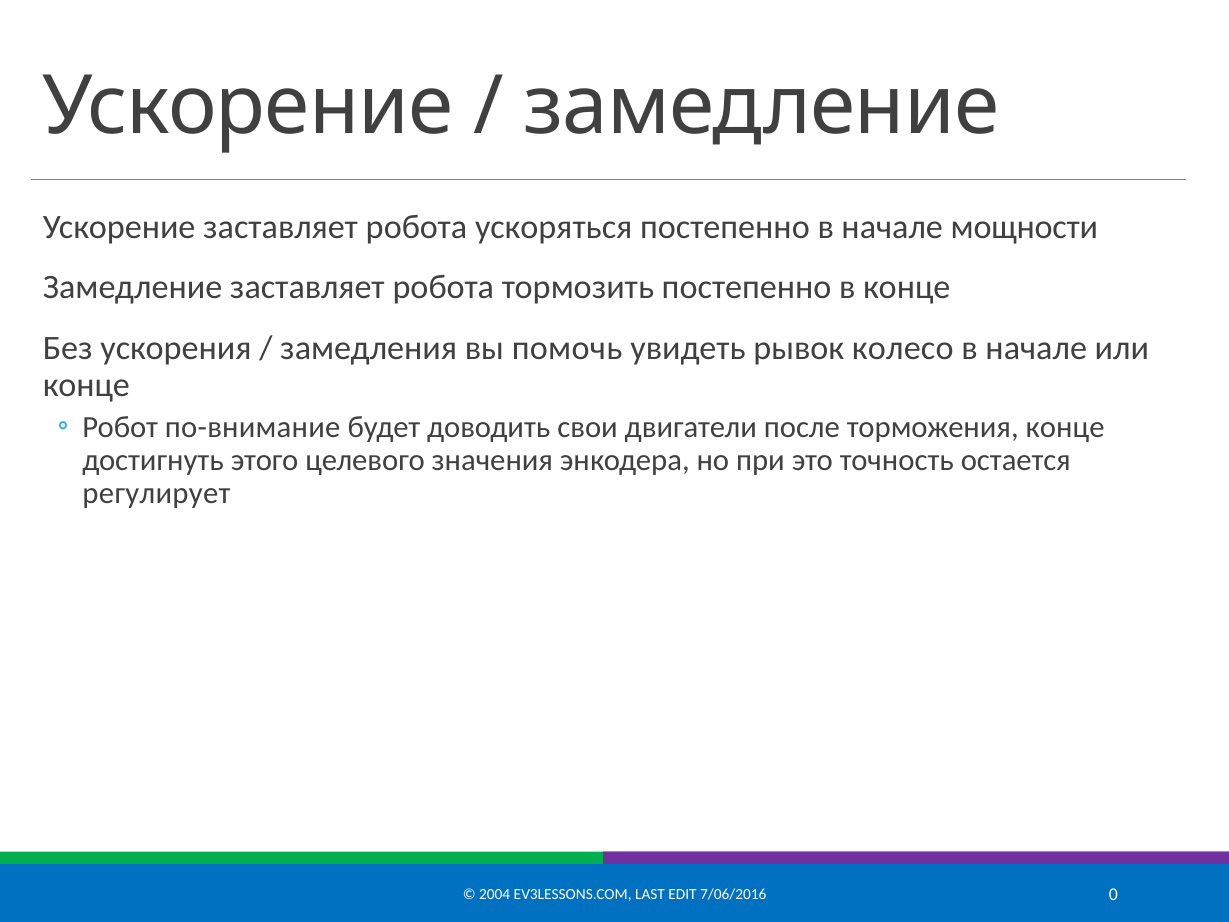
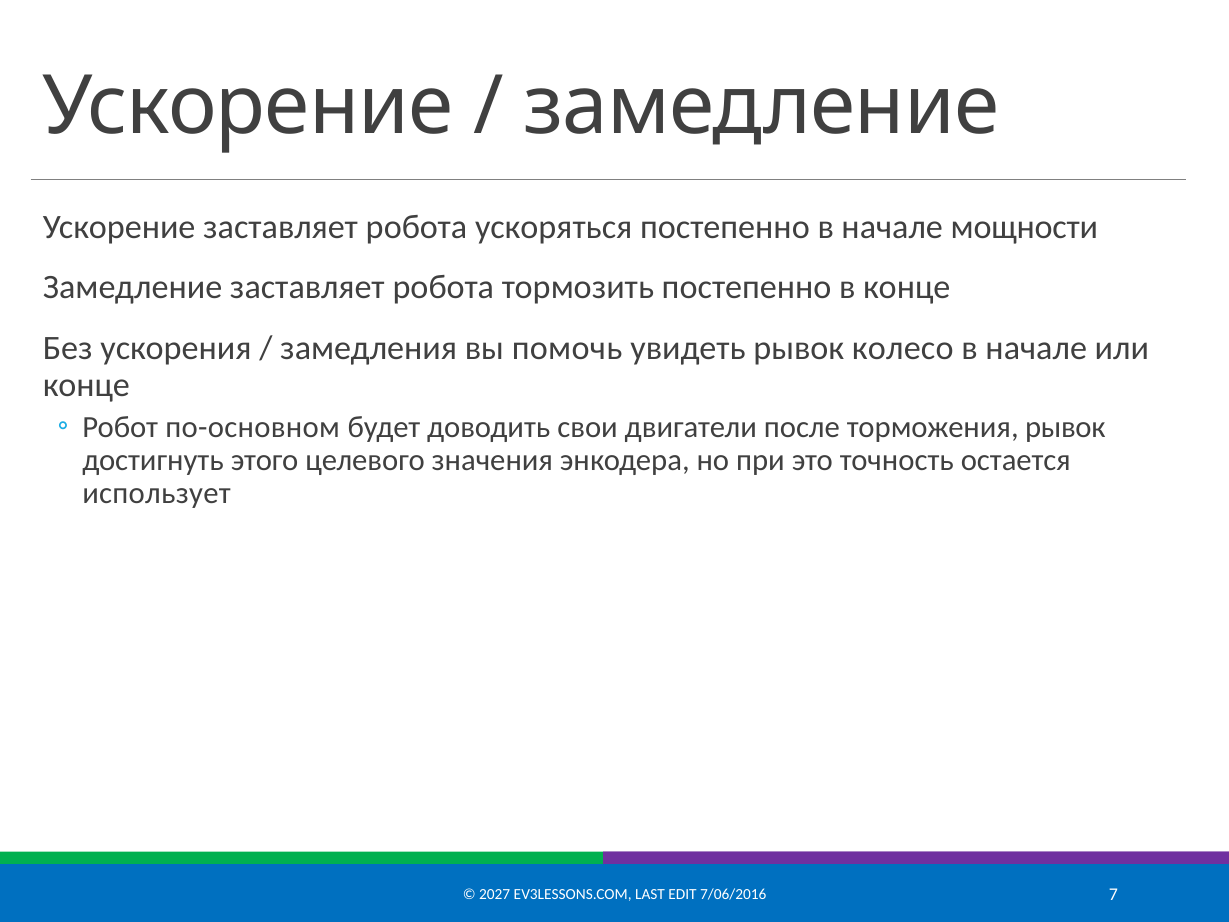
по-внимание: по-внимание -> по-основном
торможения конце: конце -> рывок
регулирует: регулирует -> использует
2004: 2004 -> 2027
0: 0 -> 7
